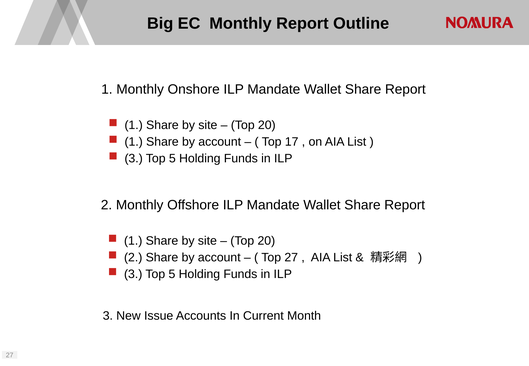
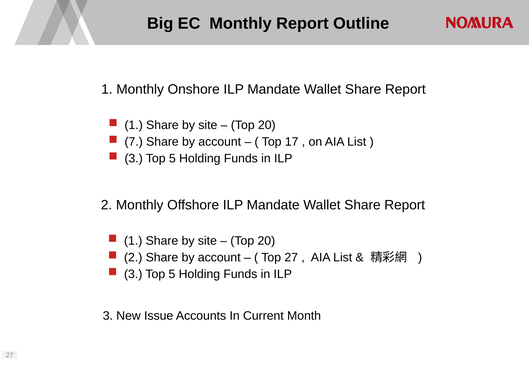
1 at (134, 142): 1 -> 7
